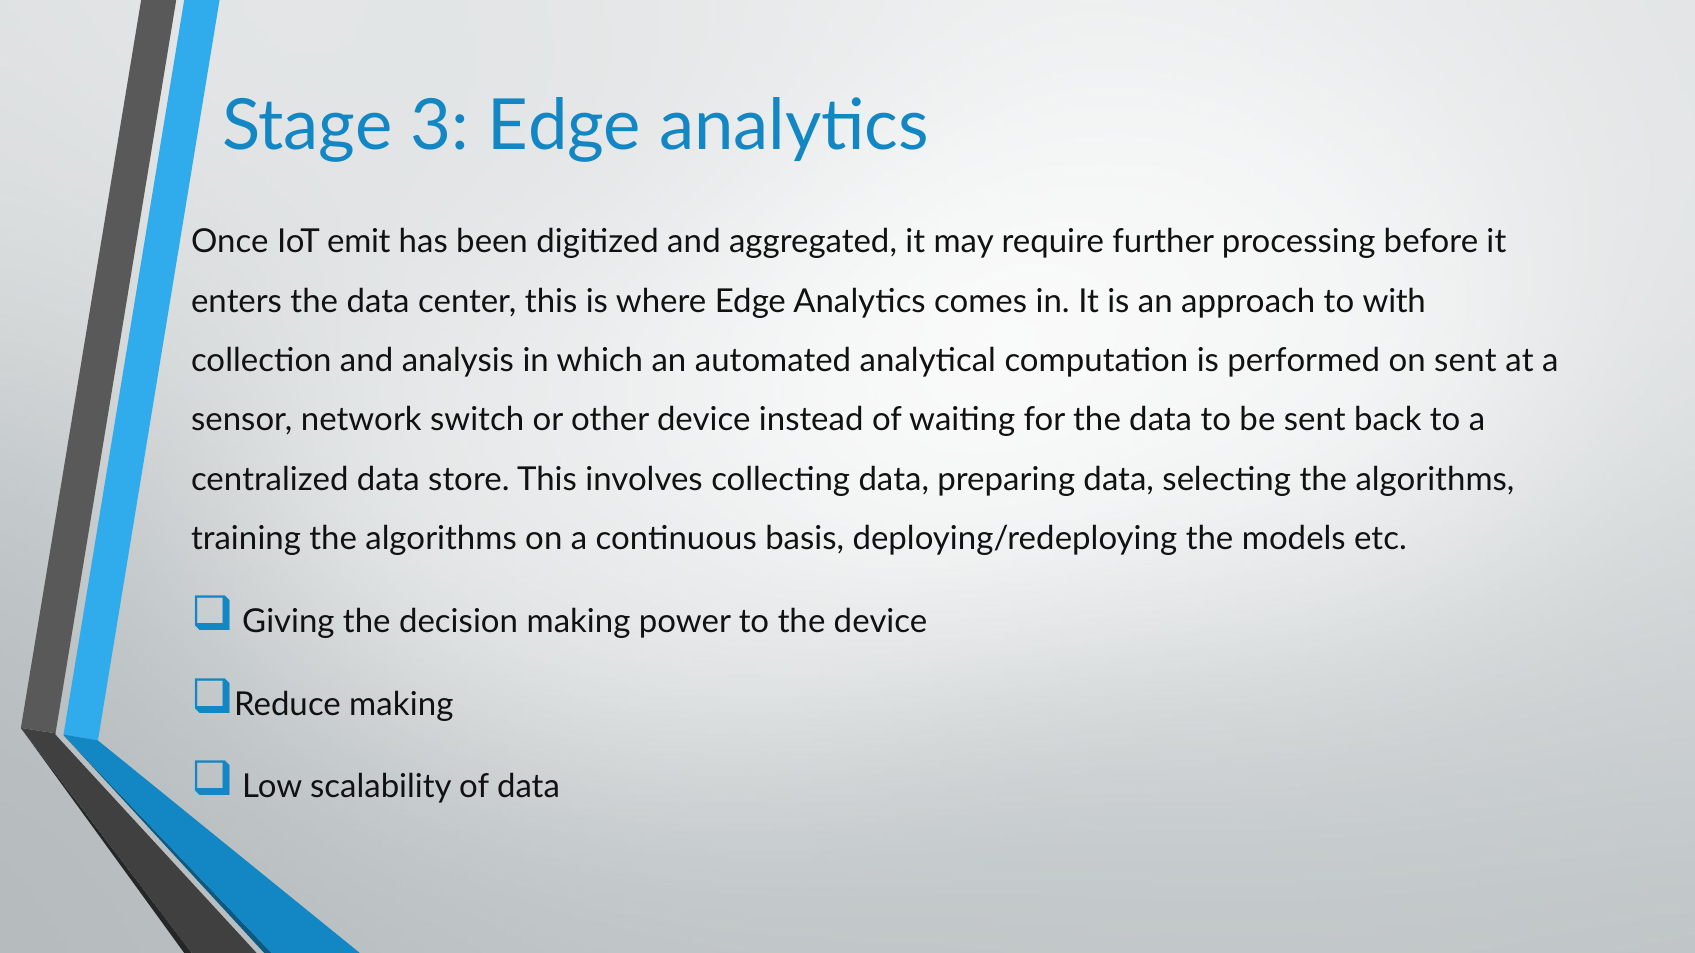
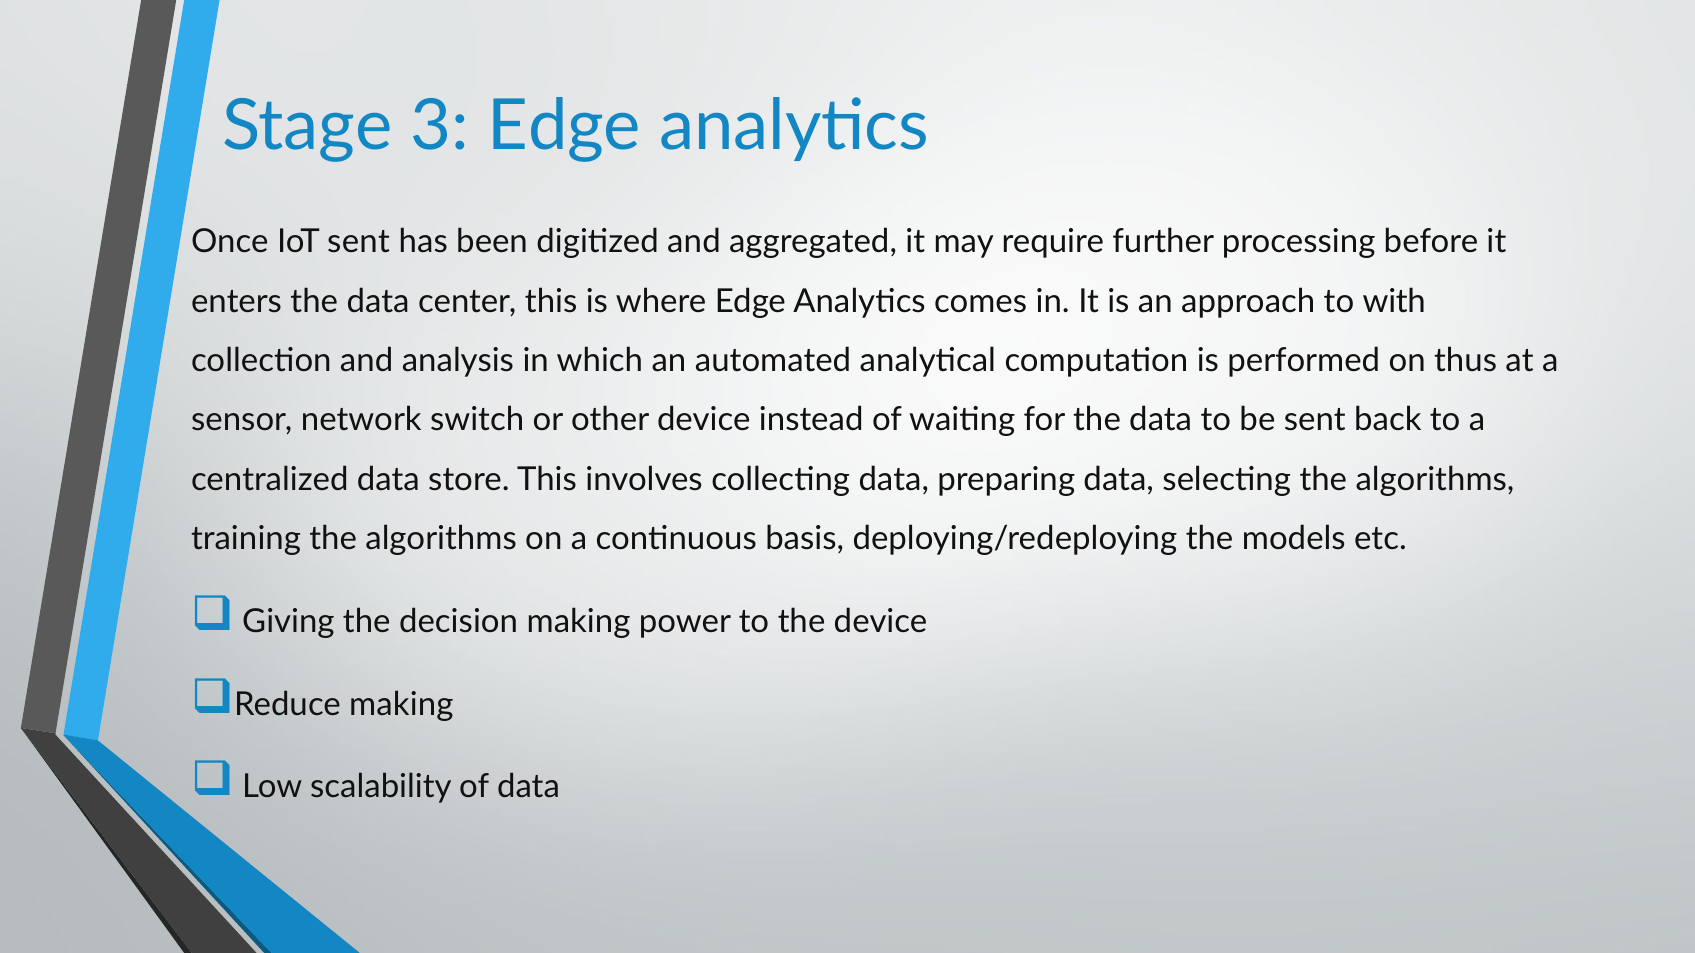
IoT emit: emit -> sent
on sent: sent -> thus
